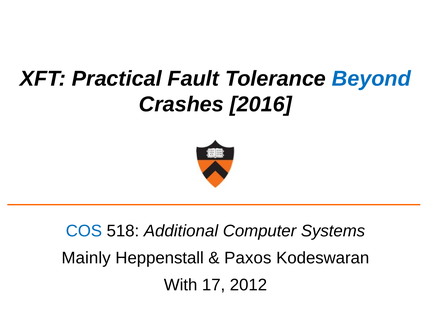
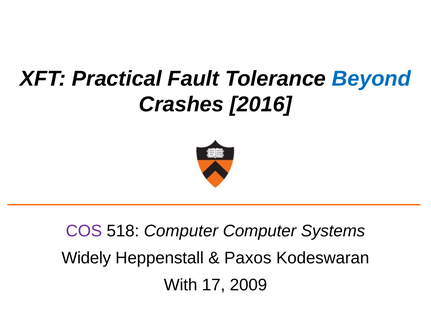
COS colour: blue -> purple
518 Additional: Additional -> Computer
Mainly: Mainly -> Widely
2012: 2012 -> 2009
